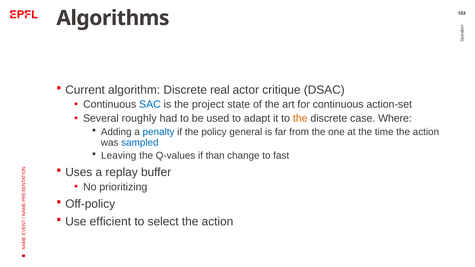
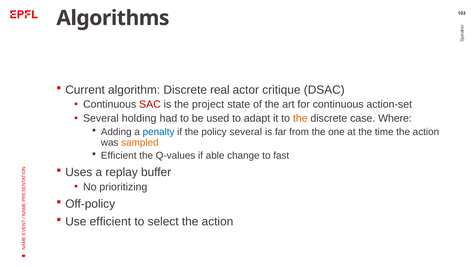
SAC colour: blue -> red
roughly: roughly -> holding
policy general: general -> several
sampled colour: blue -> orange
Leaving at (119, 156): Leaving -> Efficient
than: than -> able
